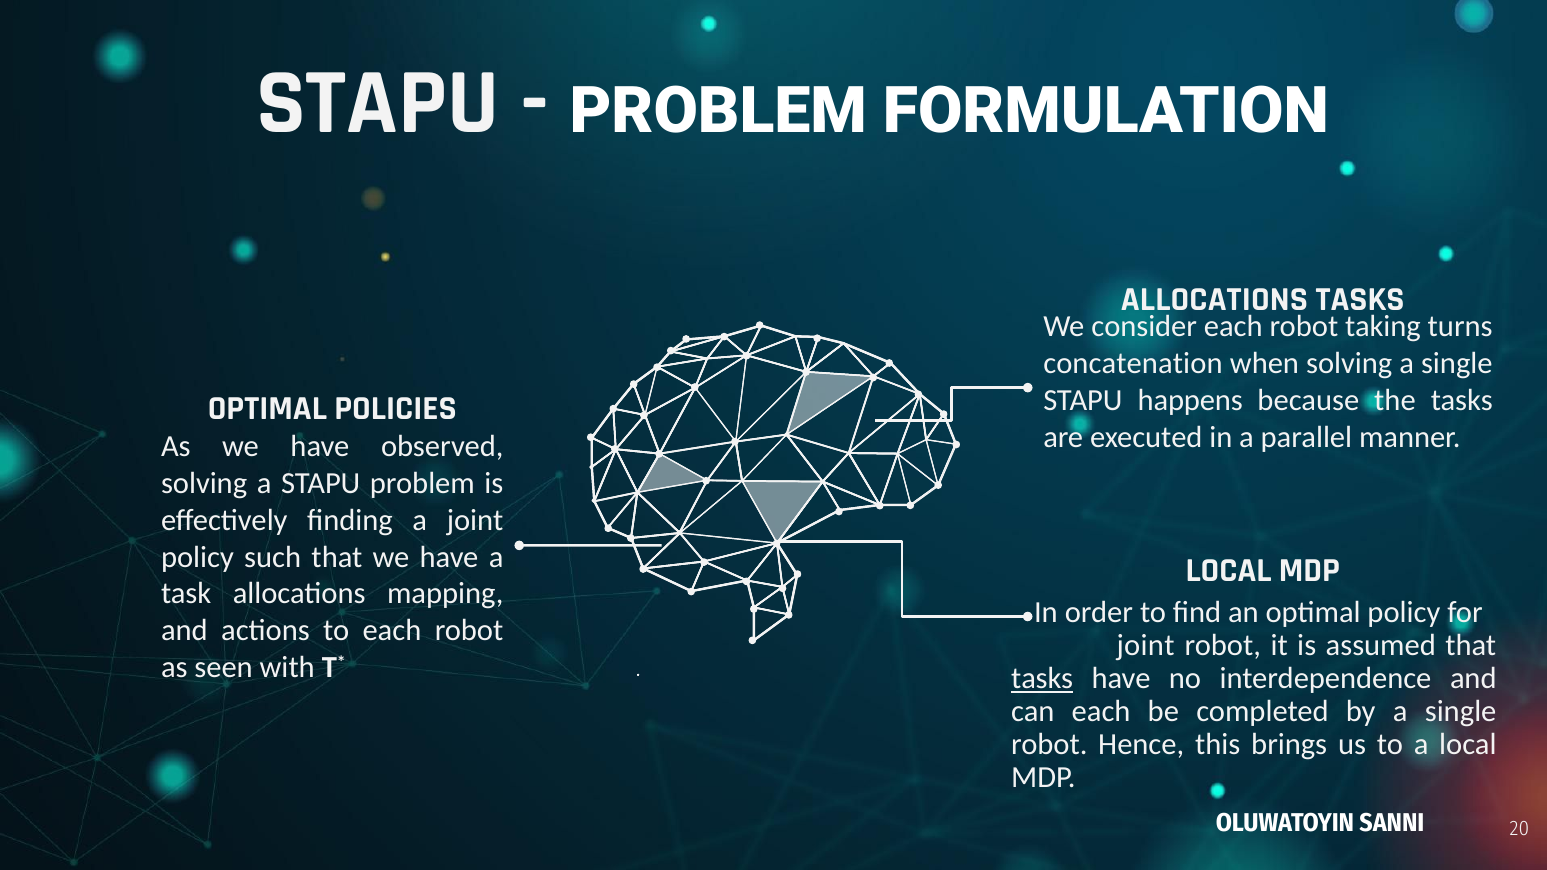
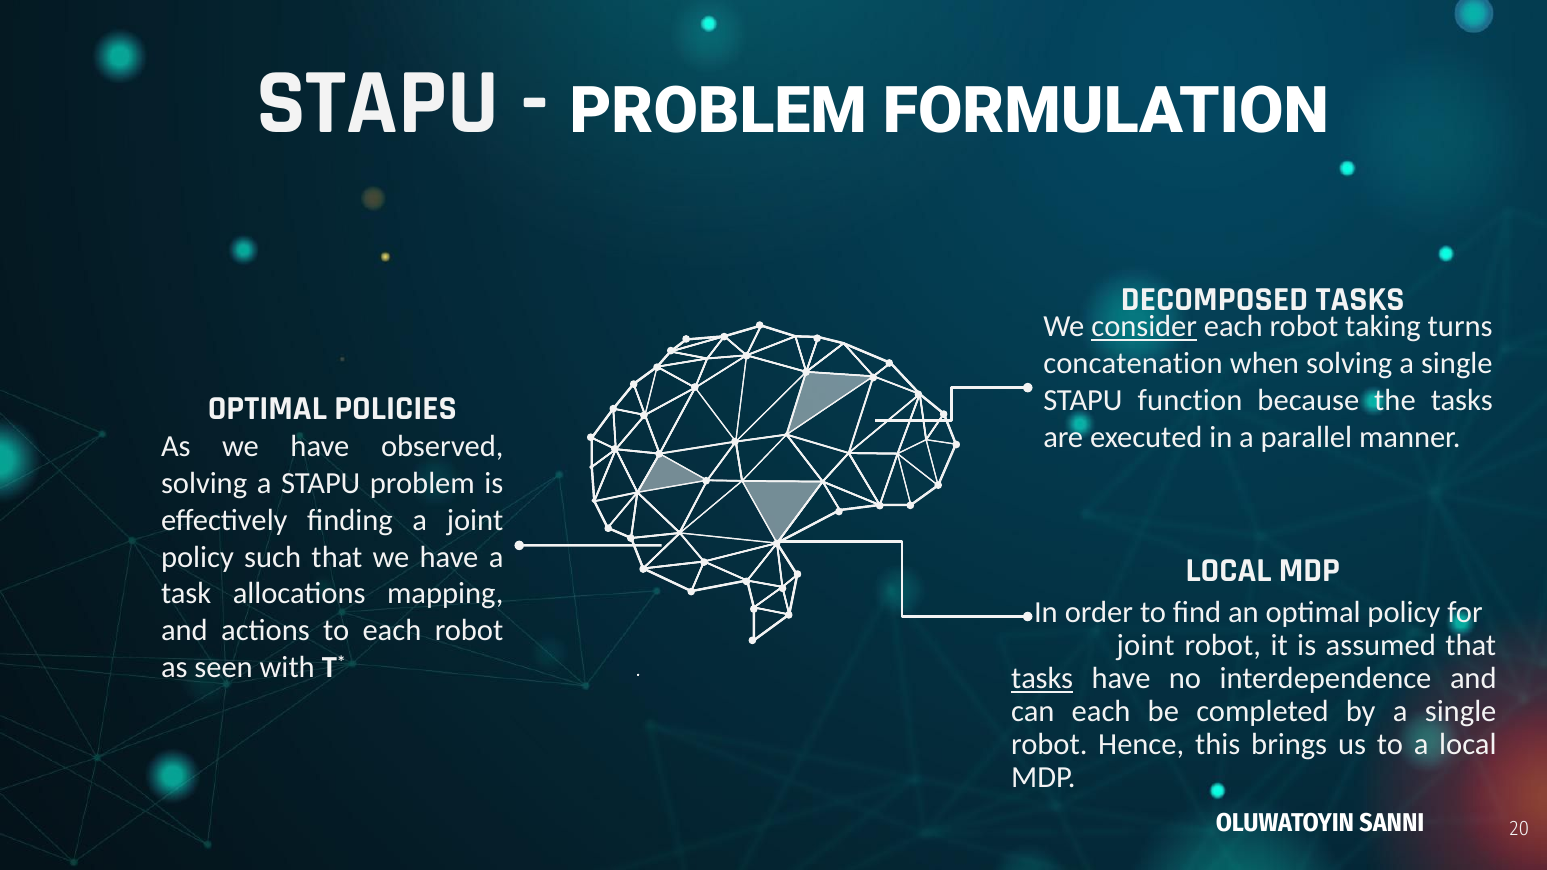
ALLOCATIONS at (1214, 300): ALLOCATIONS -> DECOMPOSED
consider underline: none -> present
happens: happens -> function
